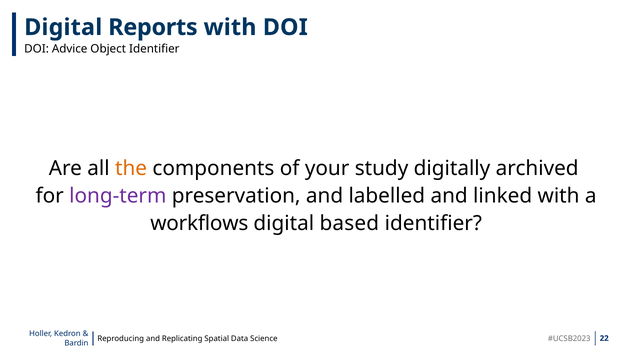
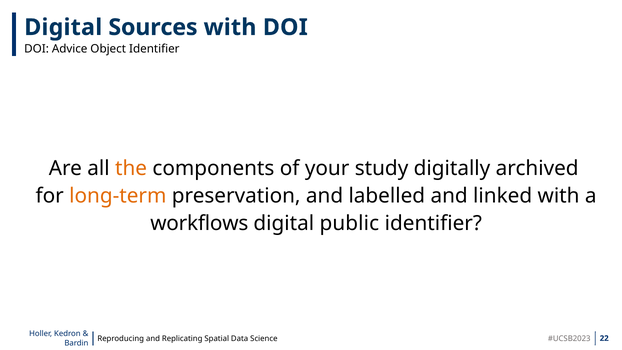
Reports: Reports -> Sources
long-term colour: purple -> orange
based: based -> public
